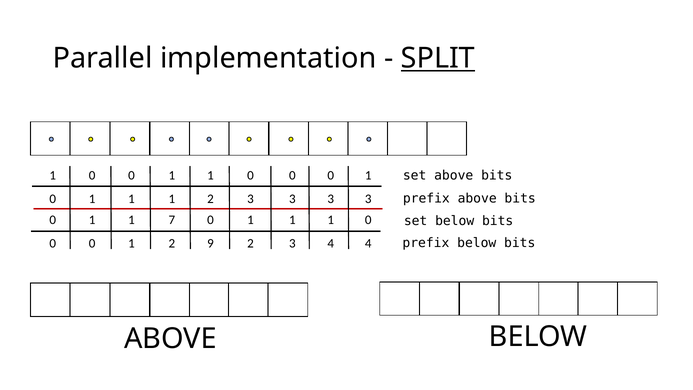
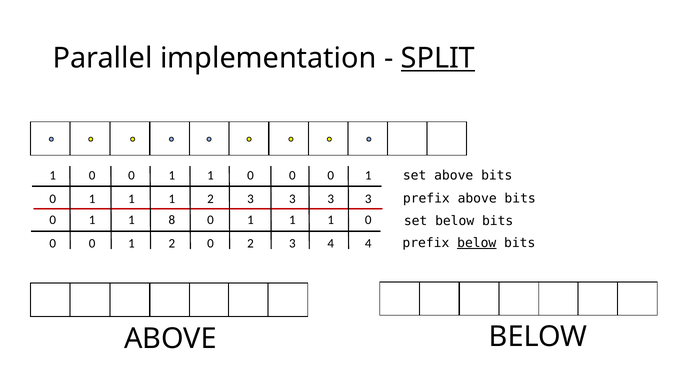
7: 7 -> 8
below at (477, 243) underline: none -> present
2 9: 9 -> 0
